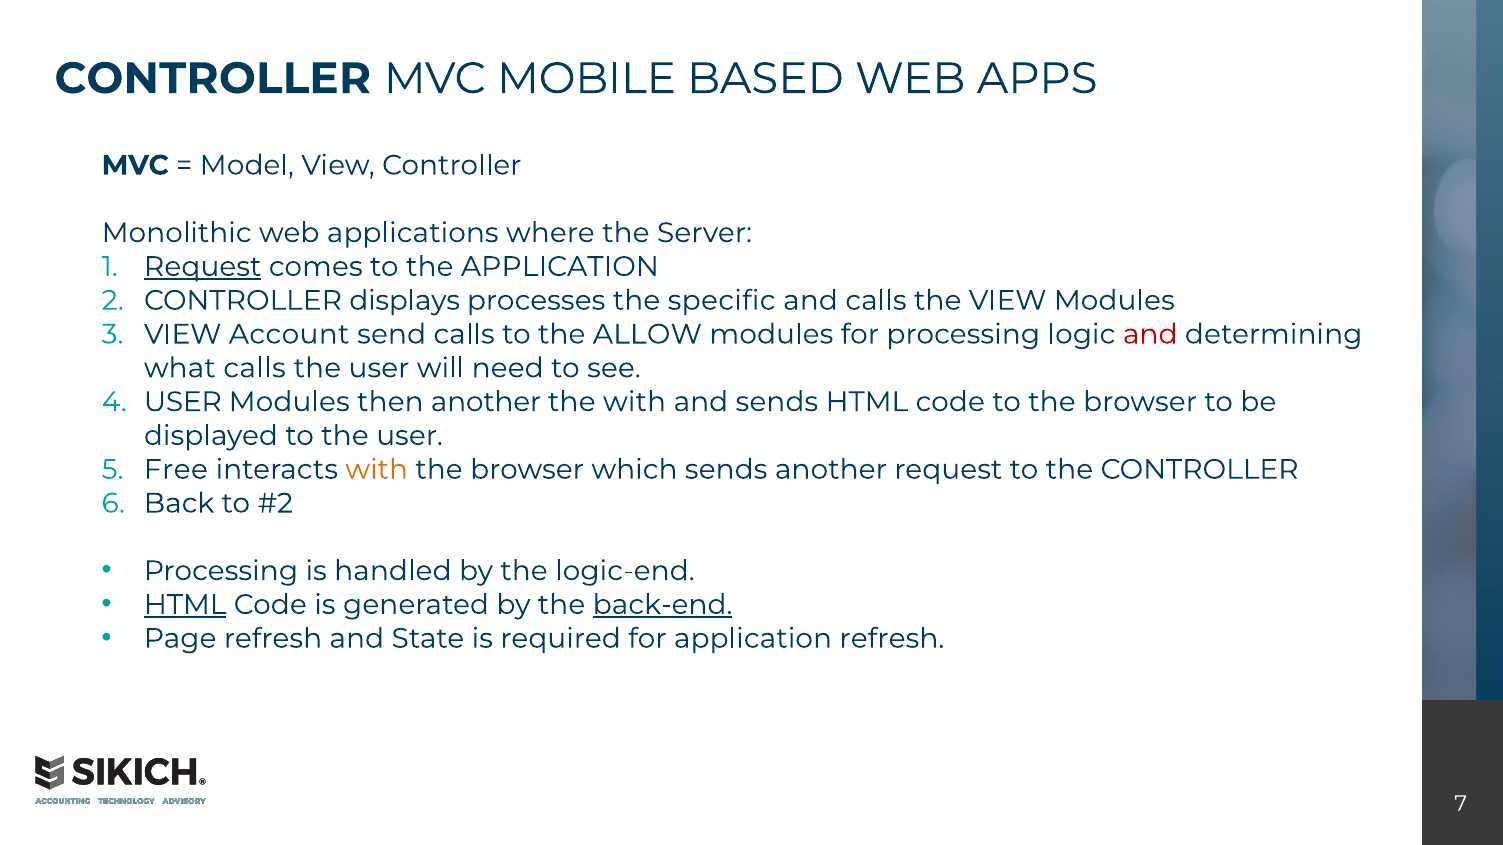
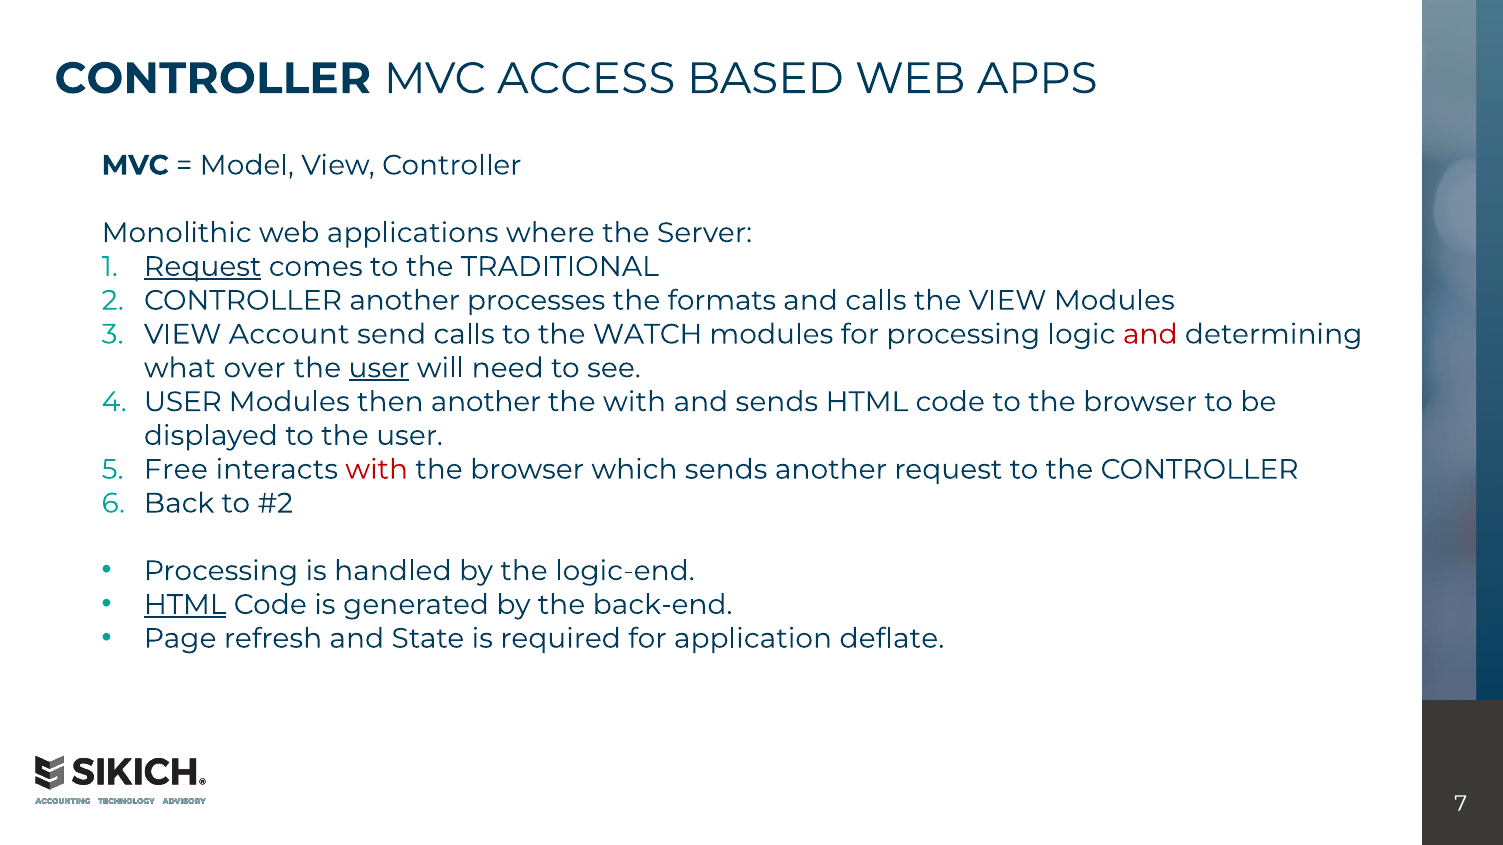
MOBILE: MOBILE -> ACCESS
the APPLICATION: APPLICATION -> TRADITIONAL
CONTROLLER displays: displays -> another
specific: specific -> formats
ALLOW: ALLOW -> WATCH
what calls: calls -> over
user at (379, 368) underline: none -> present
with at (377, 470) colour: orange -> red
back-end underline: present -> none
application refresh: refresh -> deflate
